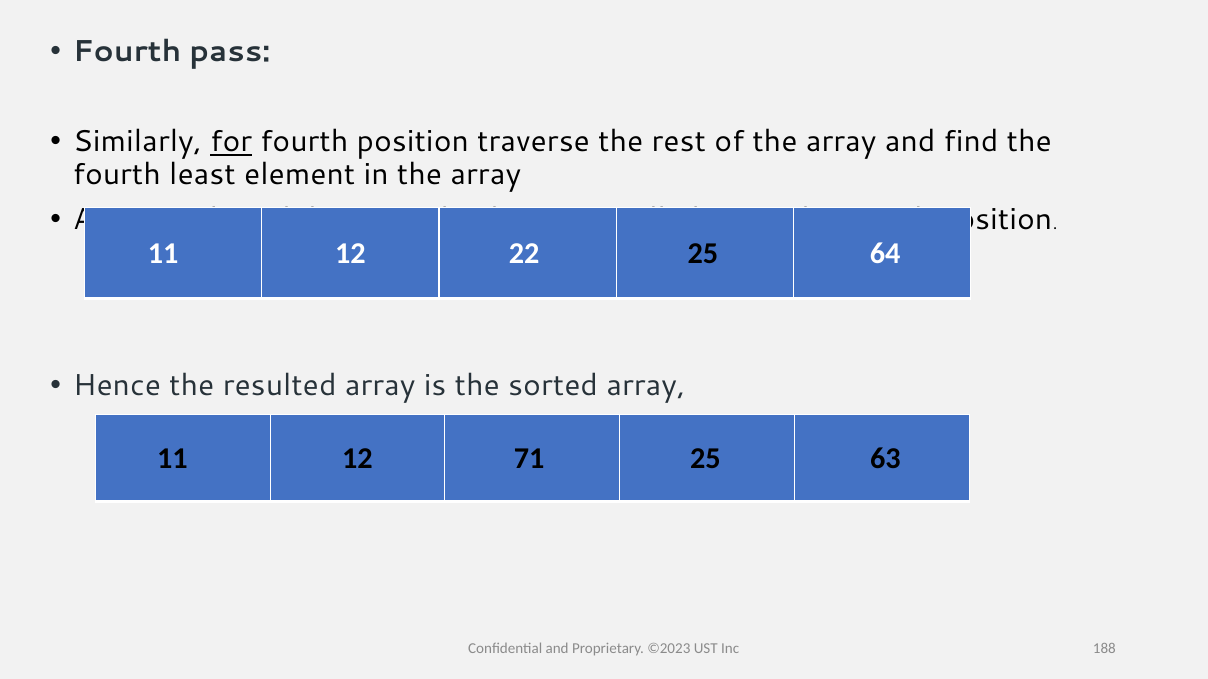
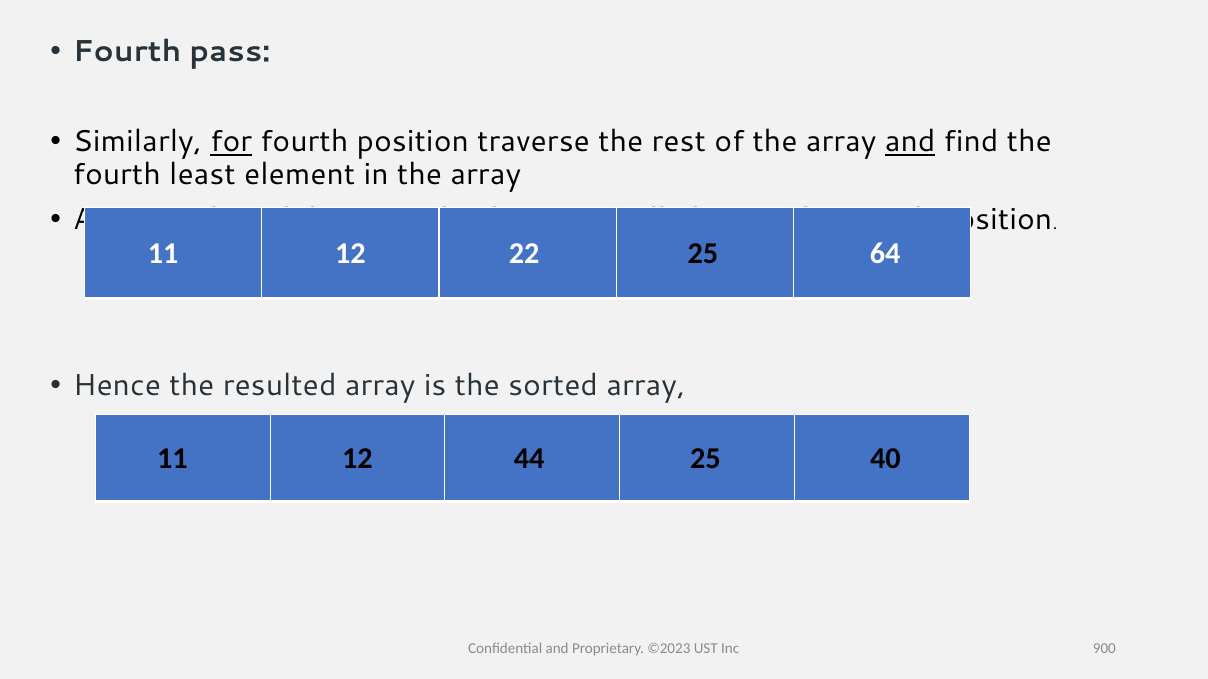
and at (910, 142) underline: none -> present
71: 71 -> 44
63: 63 -> 40
188: 188 -> 900
